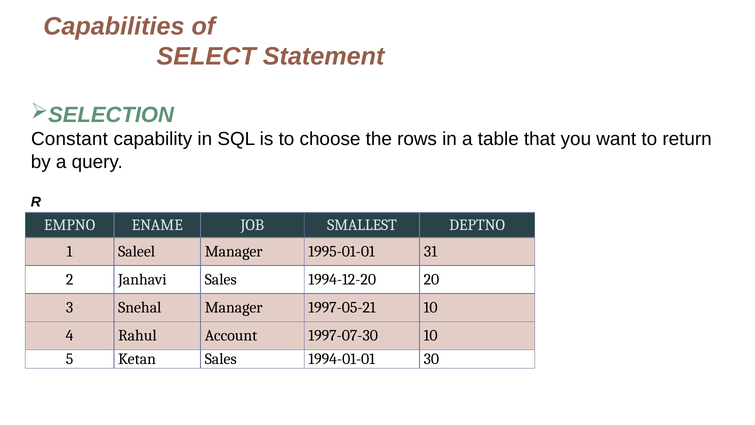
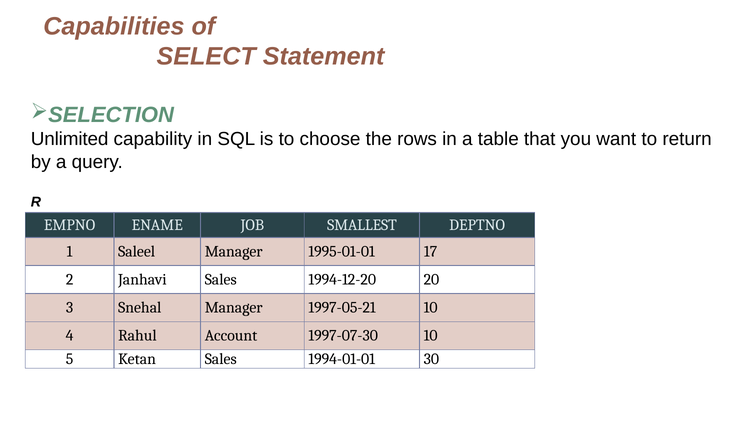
Constant: Constant -> Unlimited
31: 31 -> 17
